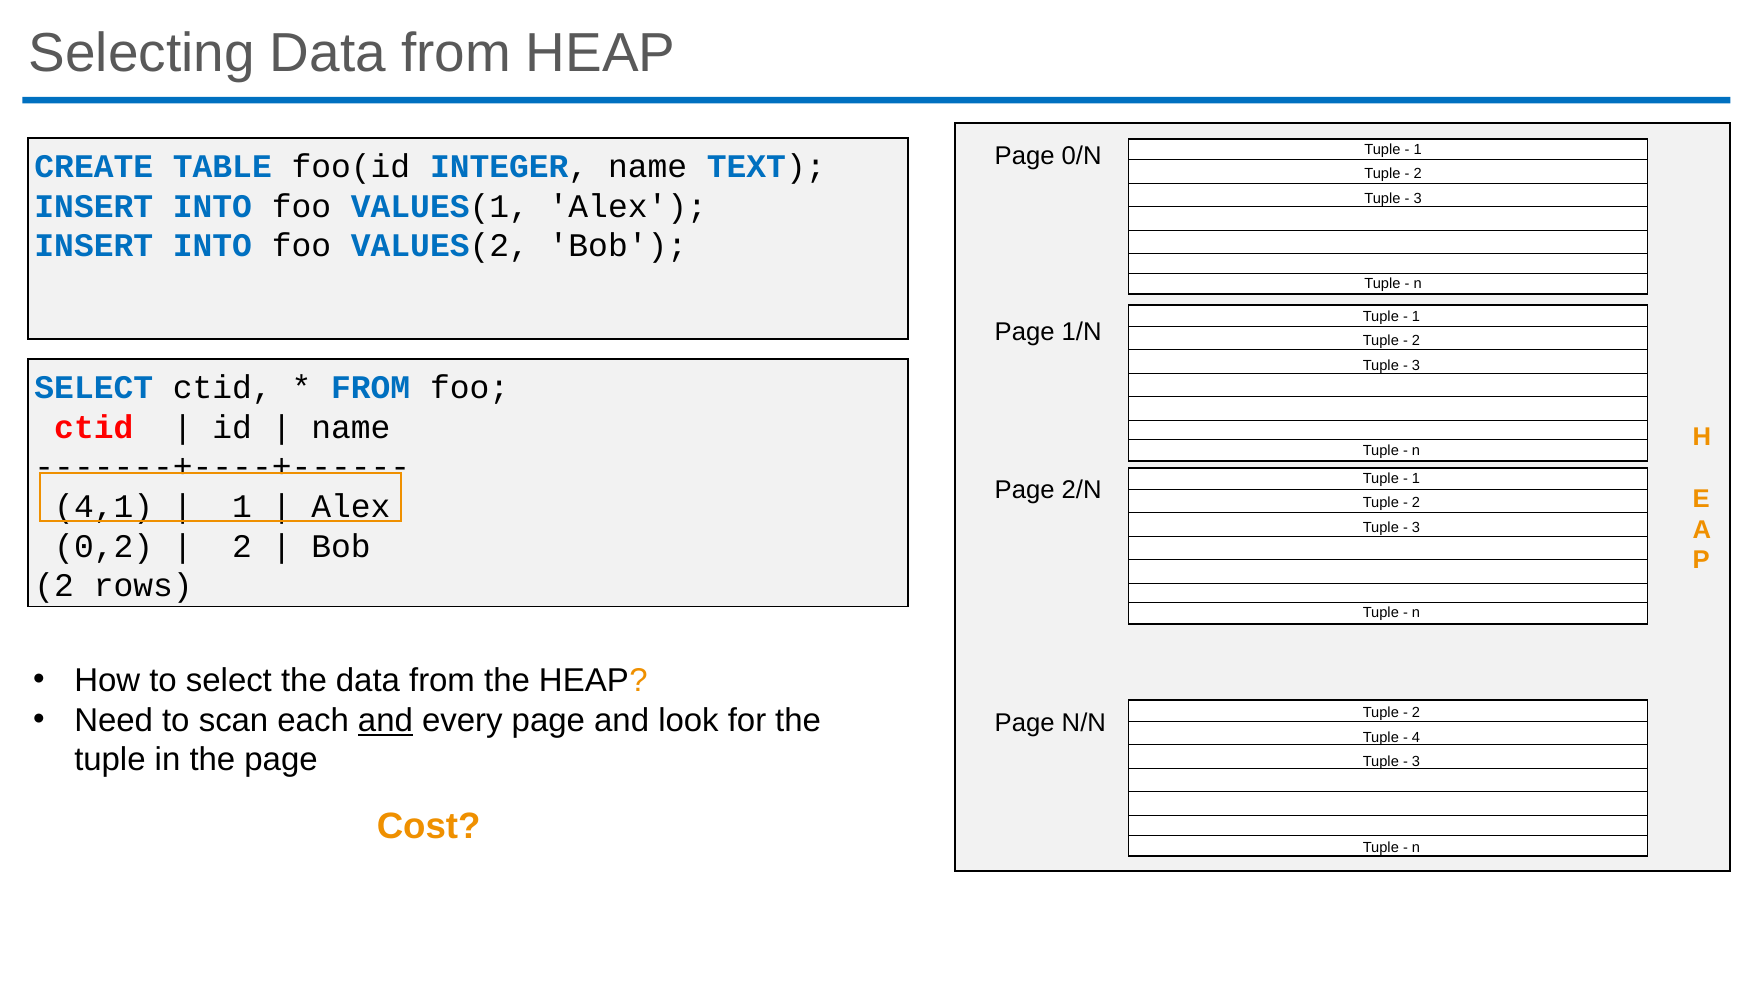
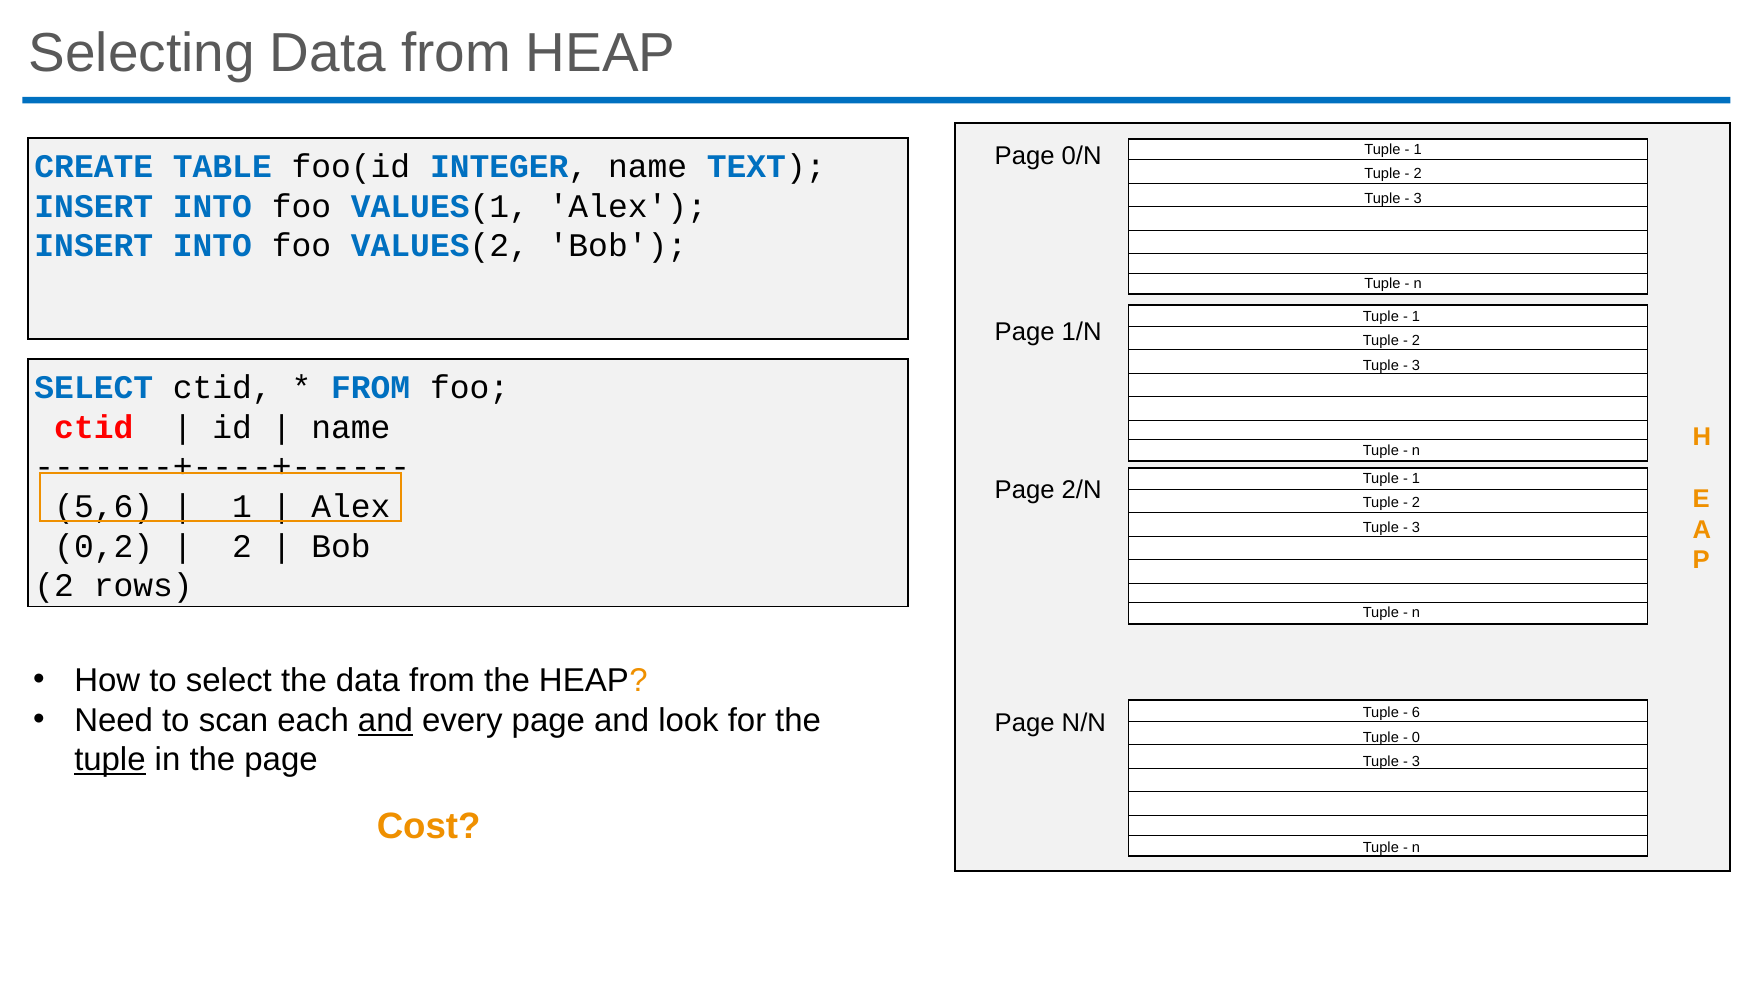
4,1: 4,1 -> 5,6
2 at (1416, 713): 2 -> 6
4: 4 -> 0
tuple at (110, 760) underline: none -> present
